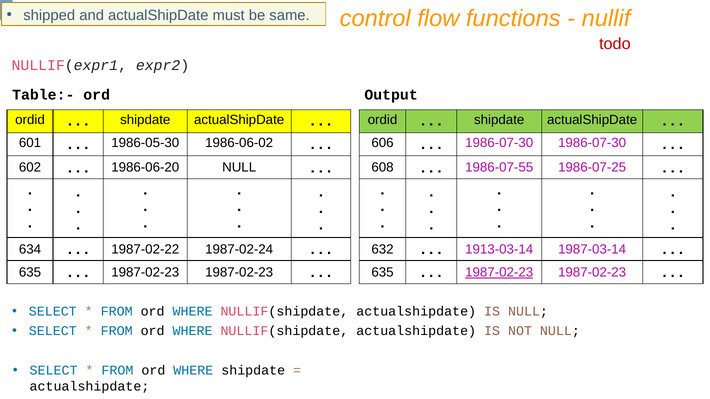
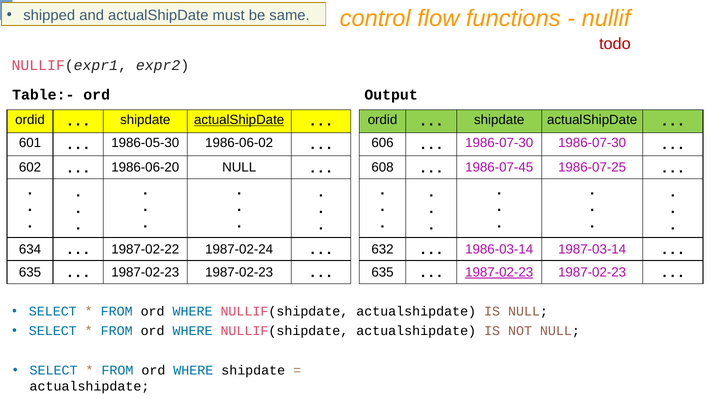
actualShipDate at (239, 120) underline: none -> present
1986-07-55: 1986-07-55 -> 1986-07-45
1913-03-14: 1913-03-14 -> 1986-03-14
